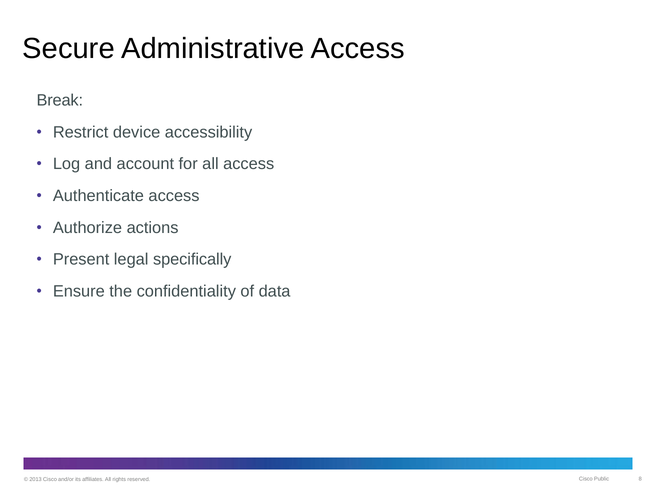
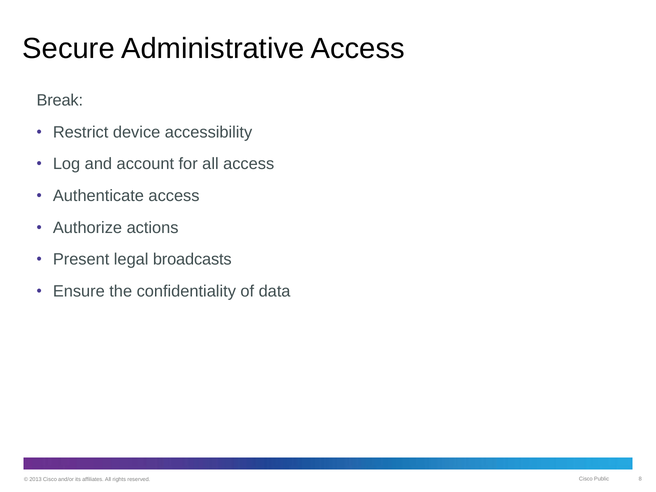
specifically: specifically -> broadcasts
